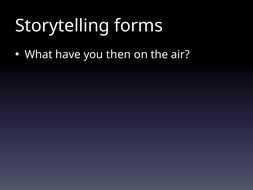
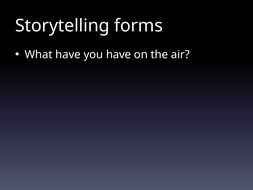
you then: then -> have
